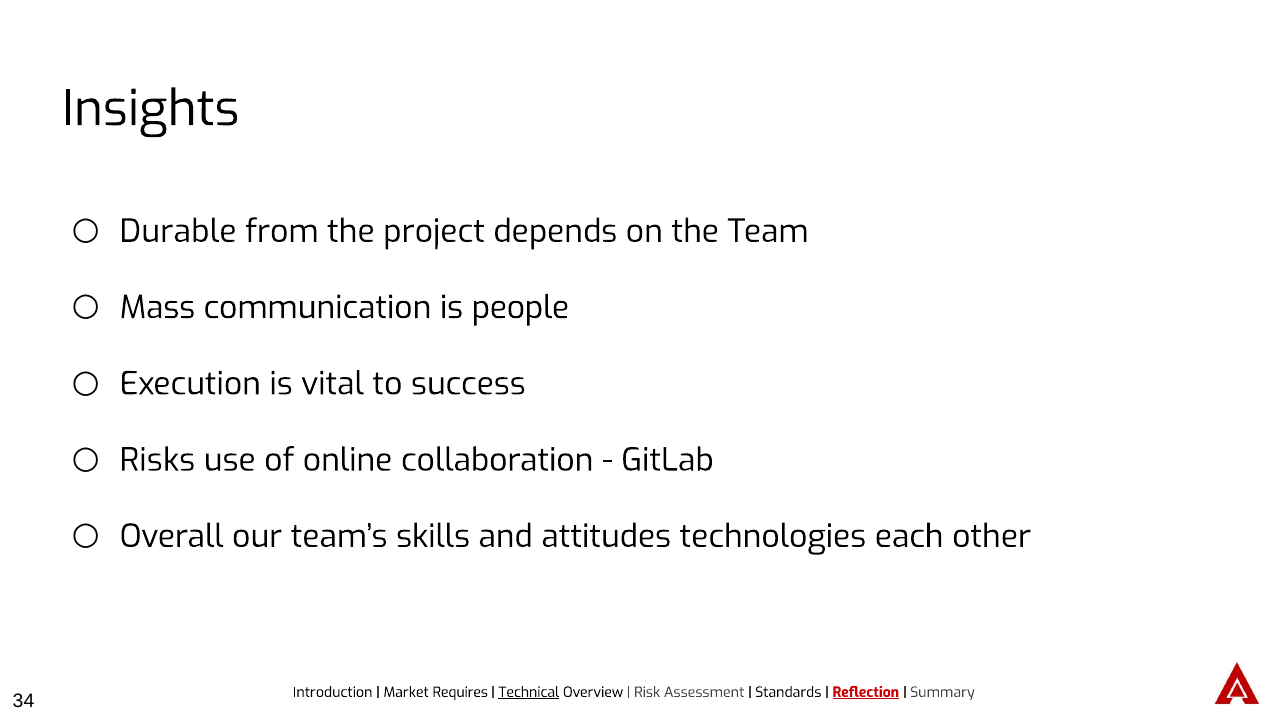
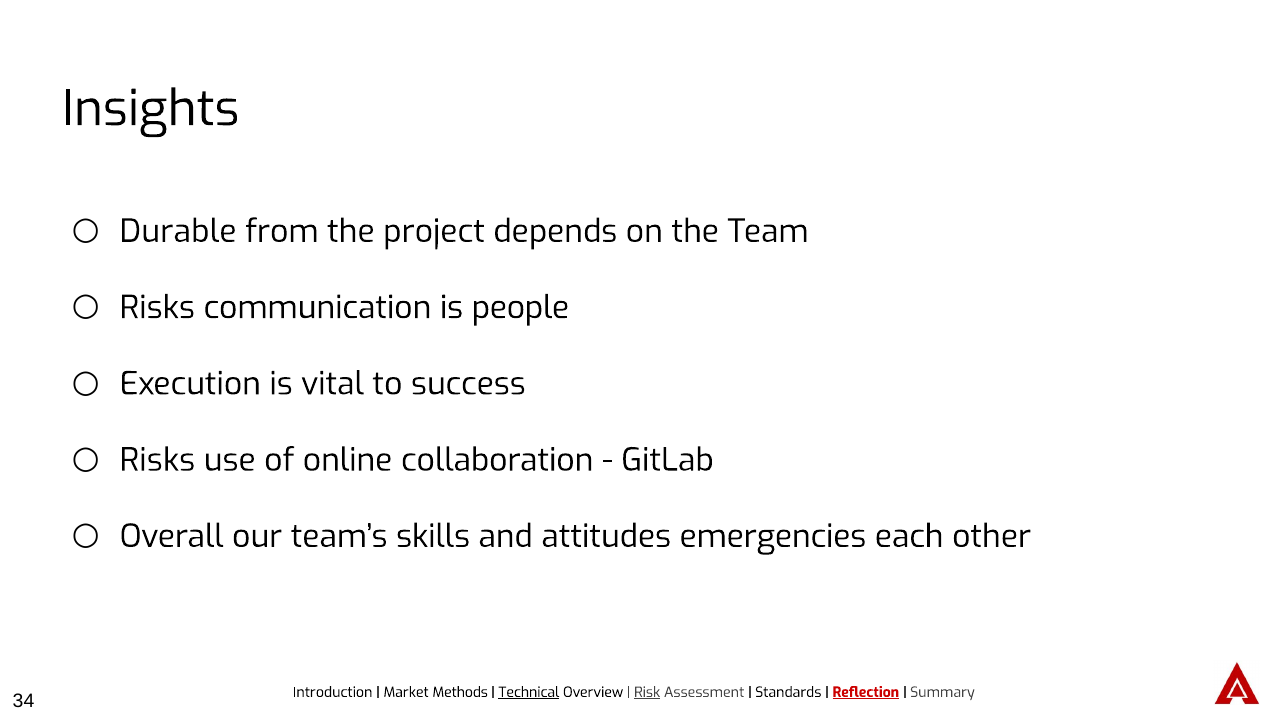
Mass at (157, 308): Mass -> Risks
technologies: technologies -> emergencies
Requires: Requires -> Methods
Risk underline: none -> present
